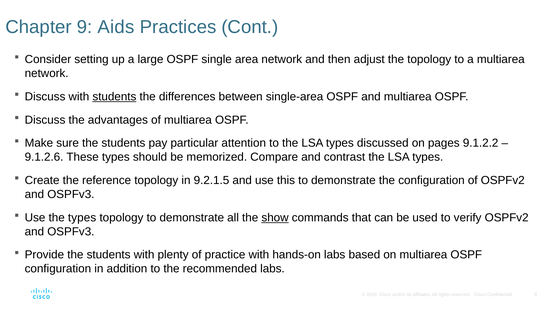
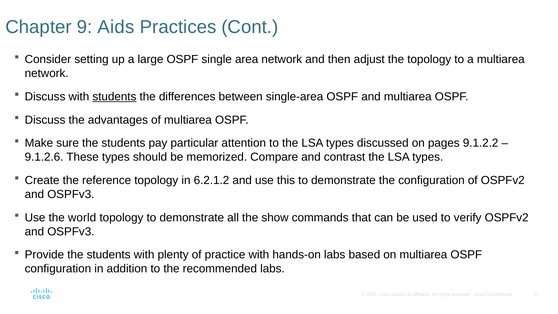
9.2.1.5: 9.2.1.5 -> 6.2.1.2
the types: types -> world
show underline: present -> none
